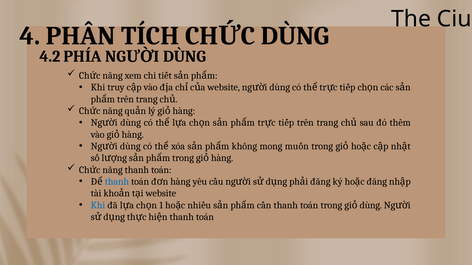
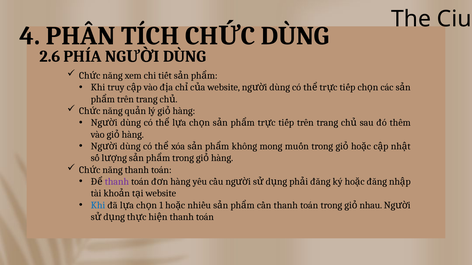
4.2: 4.2 -> 2.6
thanh at (117, 182) colour: blue -> purple
dùng at (371, 205): dùng -> nhau
